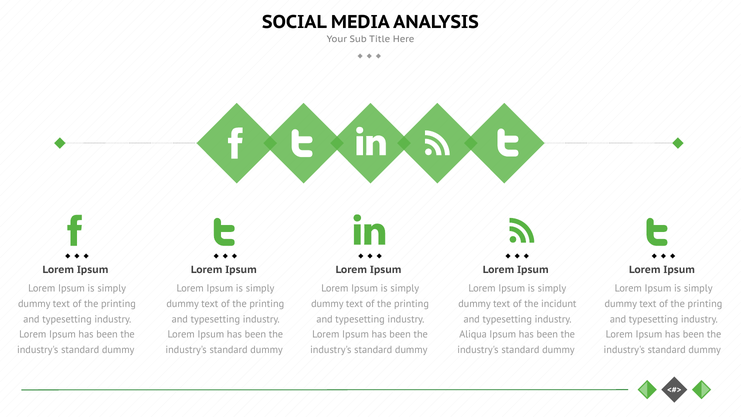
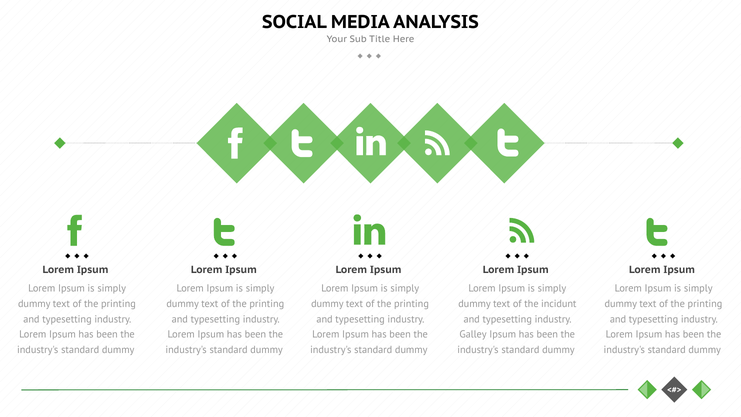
Aliqua: Aliqua -> Galley
